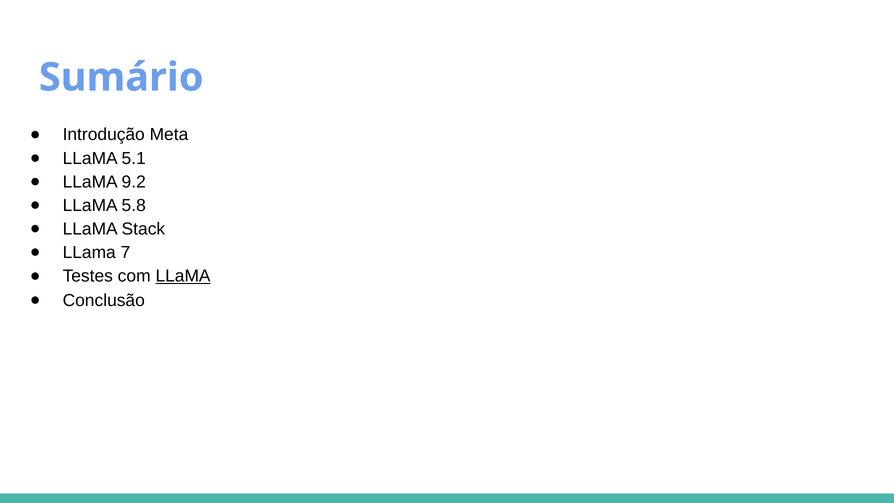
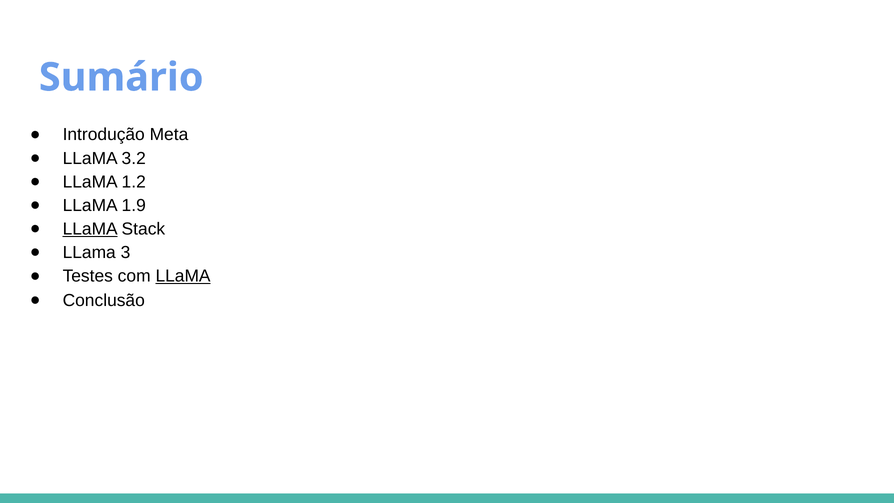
5.1: 5.1 -> 3.2
9.2: 9.2 -> 1.2
5.8: 5.8 -> 1.9
LLaMA at (90, 229) underline: none -> present
7: 7 -> 3
